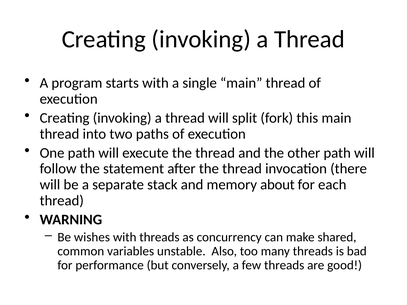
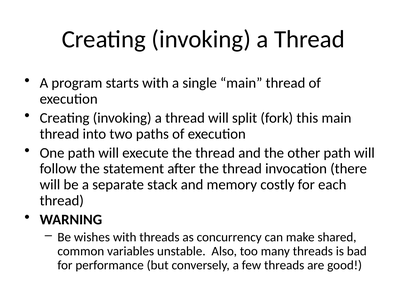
about: about -> costly
